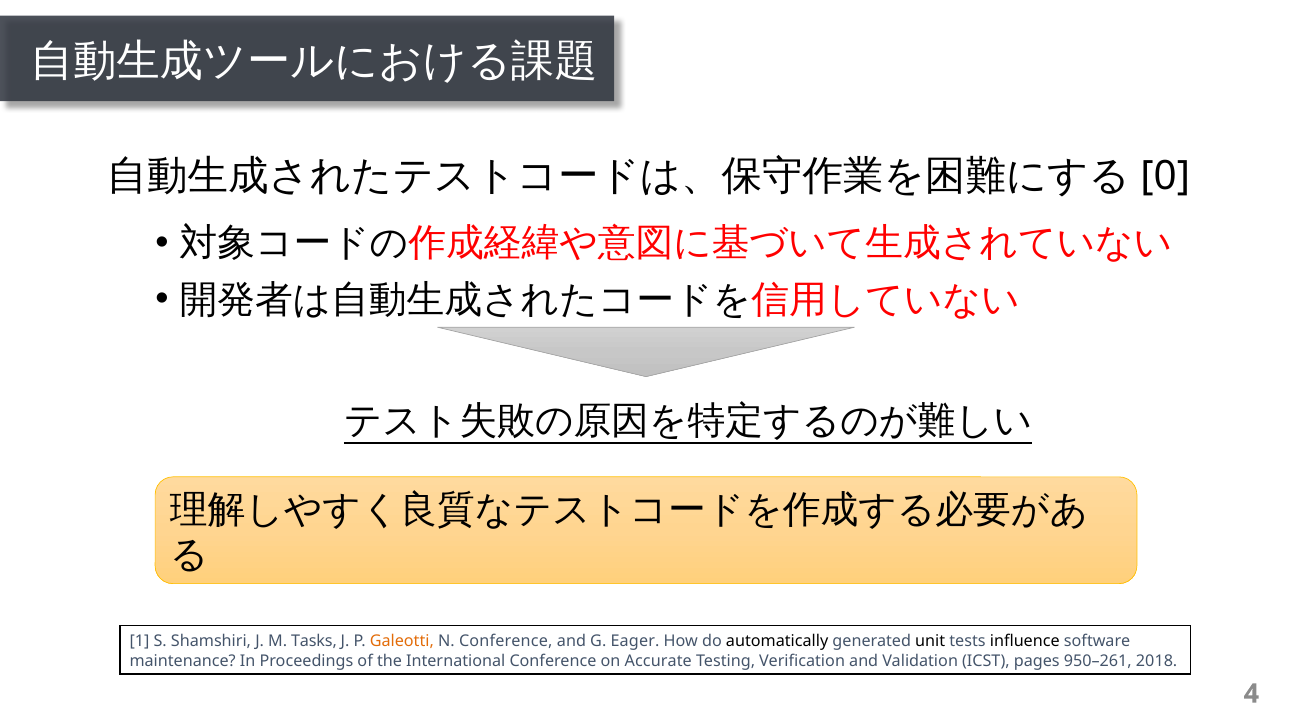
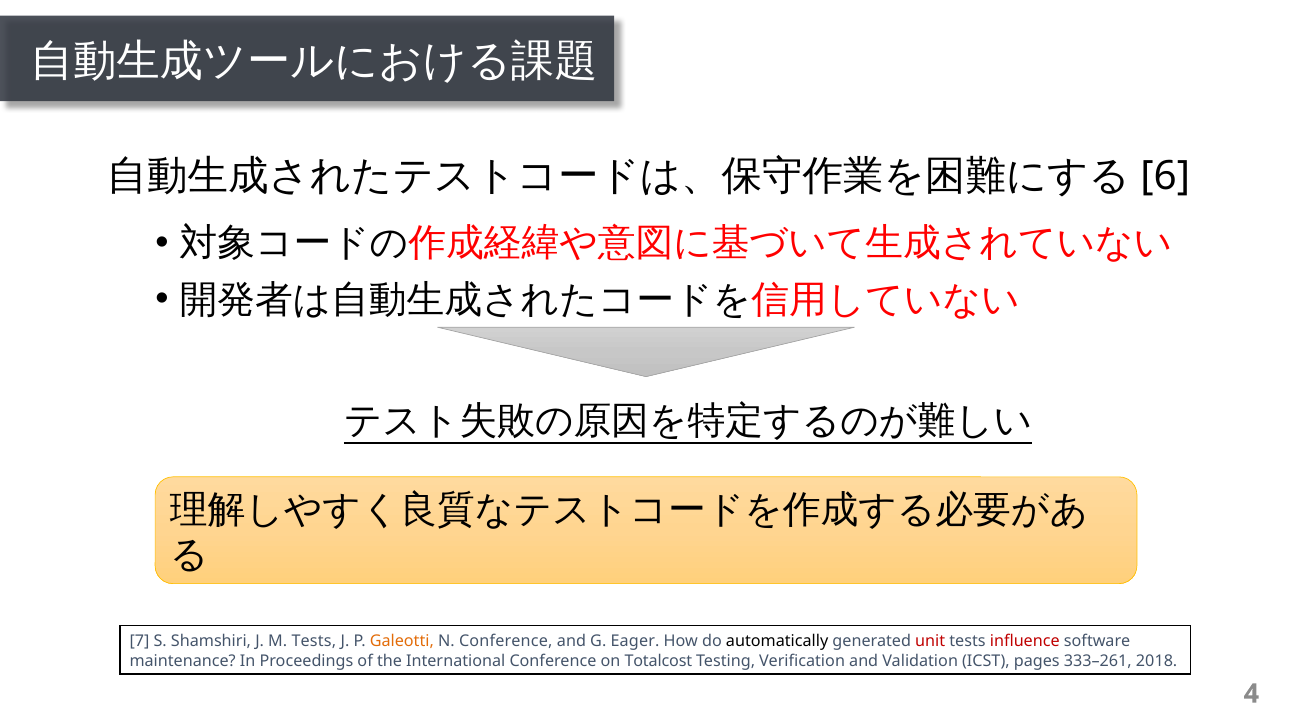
0: 0 -> 6
1: 1 -> 7
M Tasks: Tasks -> Tests
unit colour: black -> red
inﬂuence colour: black -> red
Accurate: Accurate -> Totalcost
950–261: 950–261 -> 333–261
